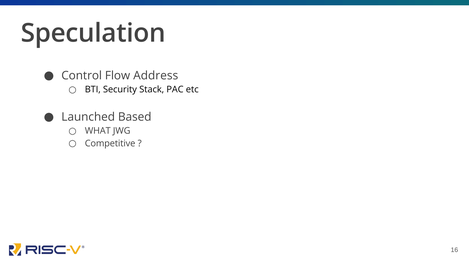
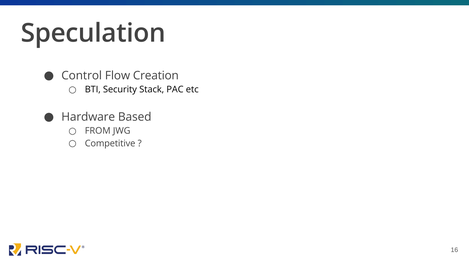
Address: Address -> Creation
Launched: Launched -> Hardware
WHAT: WHAT -> FROM
